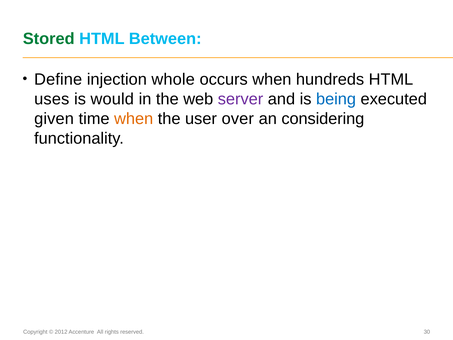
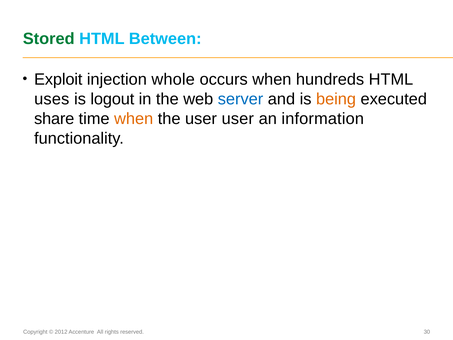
Define: Define -> Exploit
would: would -> logout
server colour: purple -> blue
being colour: blue -> orange
given: given -> share
user over: over -> user
considering: considering -> information
